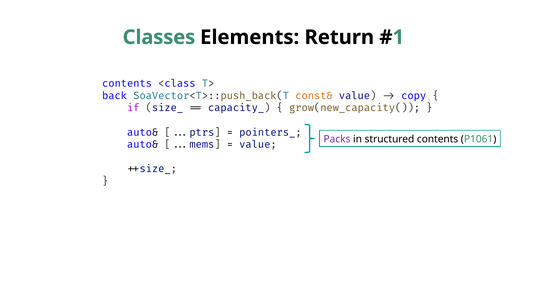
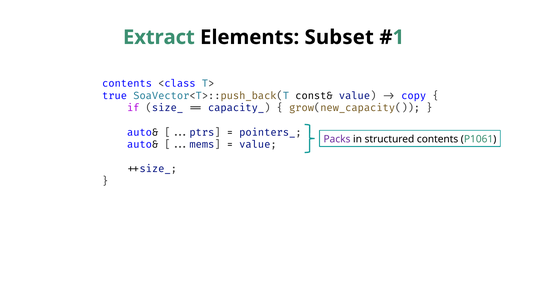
Classes: Classes -> Extract
Return: Return -> Subset
back: back -> true
const& colour: orange -> black
